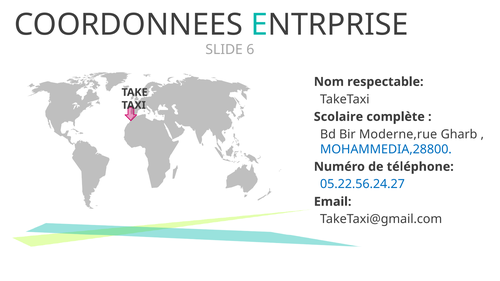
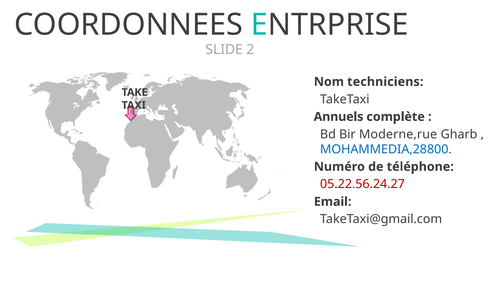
6: 6 -> 2
respectable: respectable -> techniciens
Scolaire: Scolaire -> Annuels
05.22.56.24.27 colour: blue -> red
